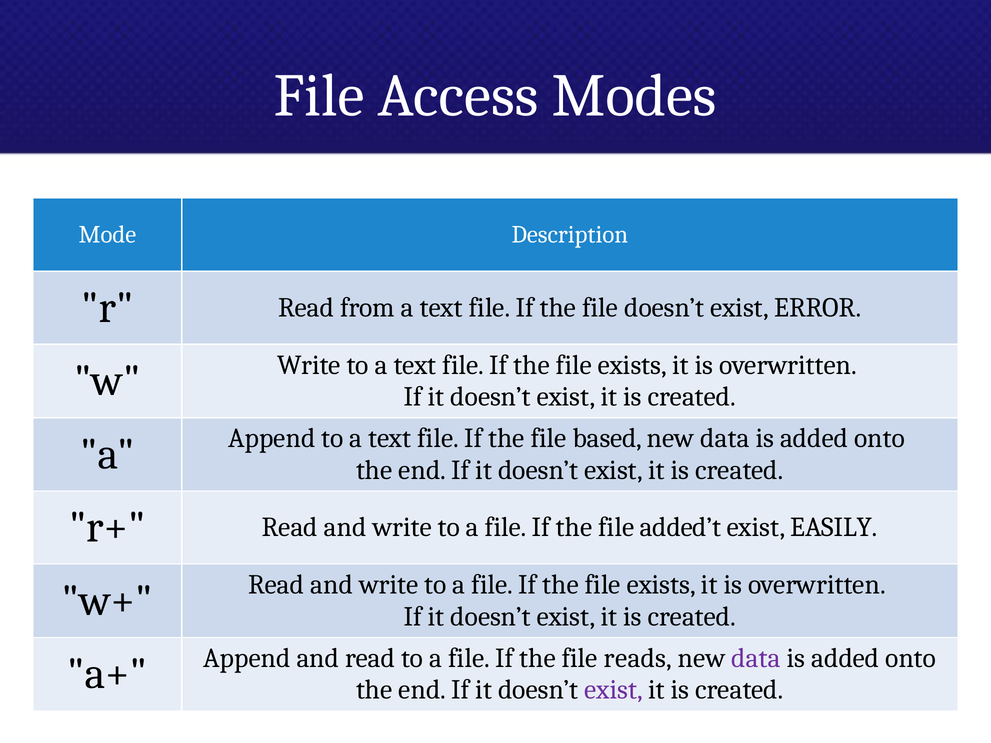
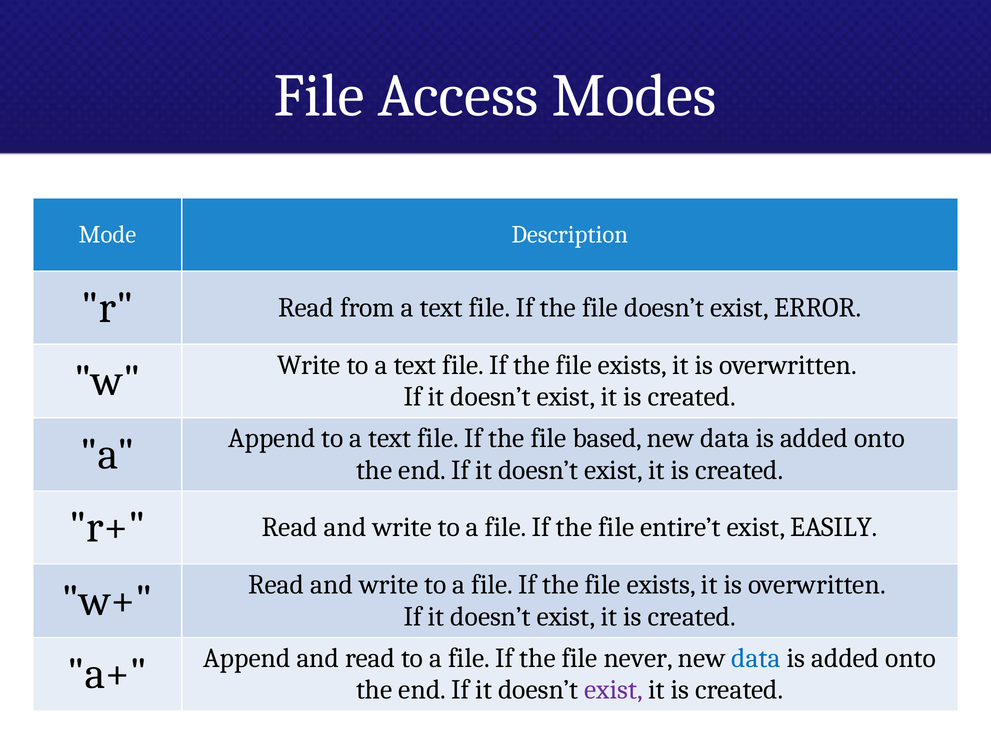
added’t: added’t -> entire’t
reads: reads -> never
data at (756, 658) colour: purple -> blue
